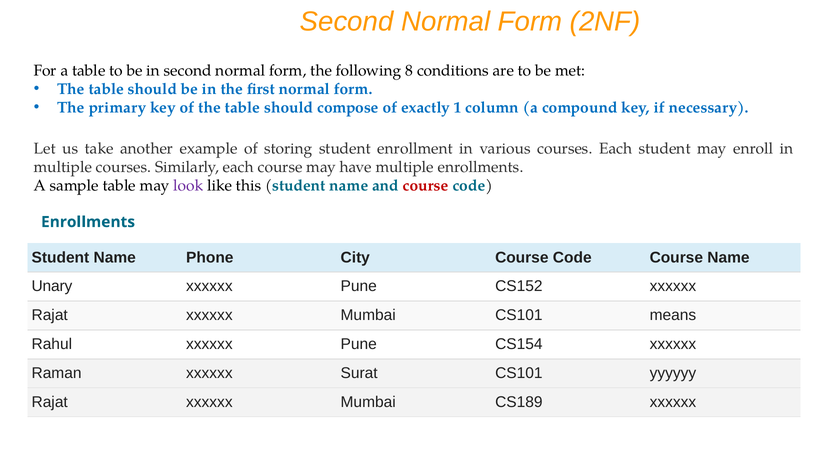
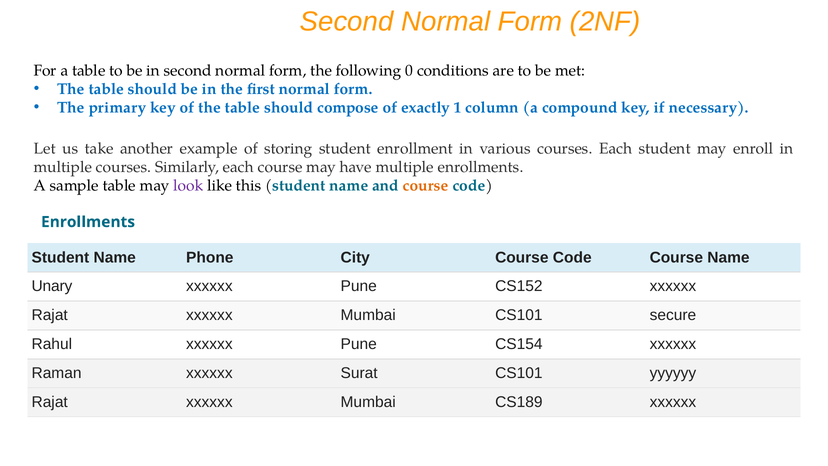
8: 8 -> 0
course at (426, 186) colour: red -> orange
means: means -> secure
